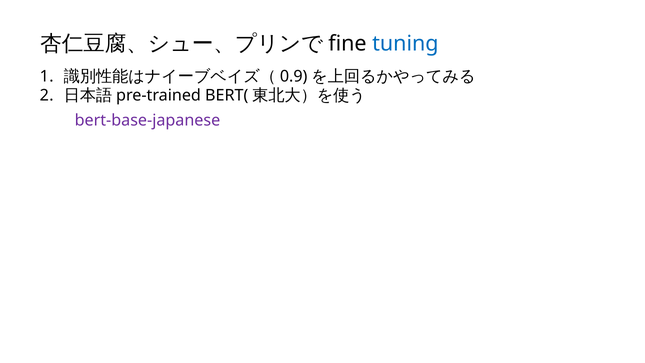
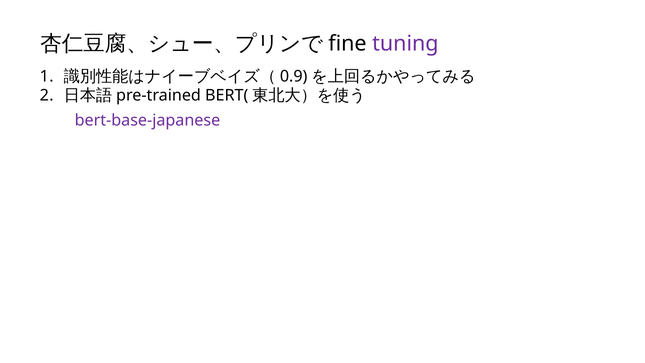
tuning colour: blue -> purple
